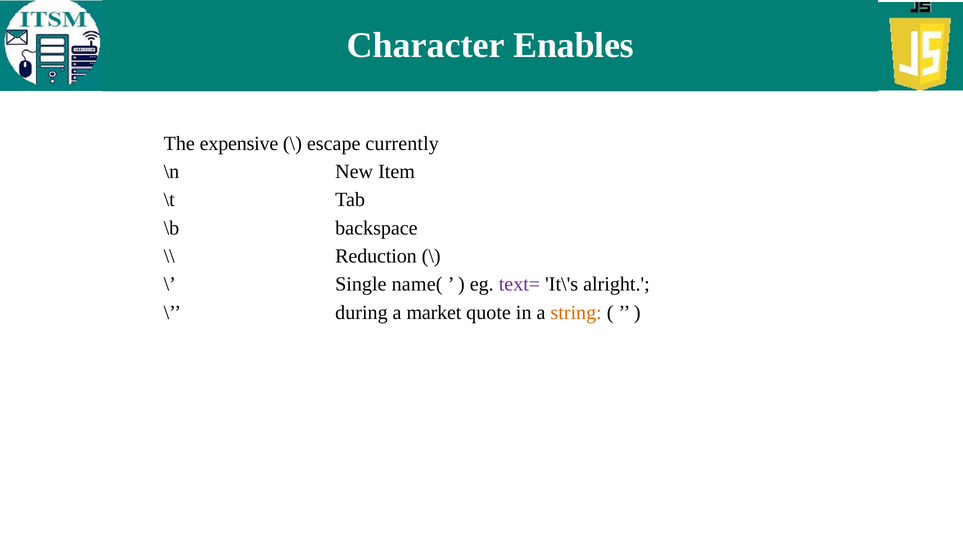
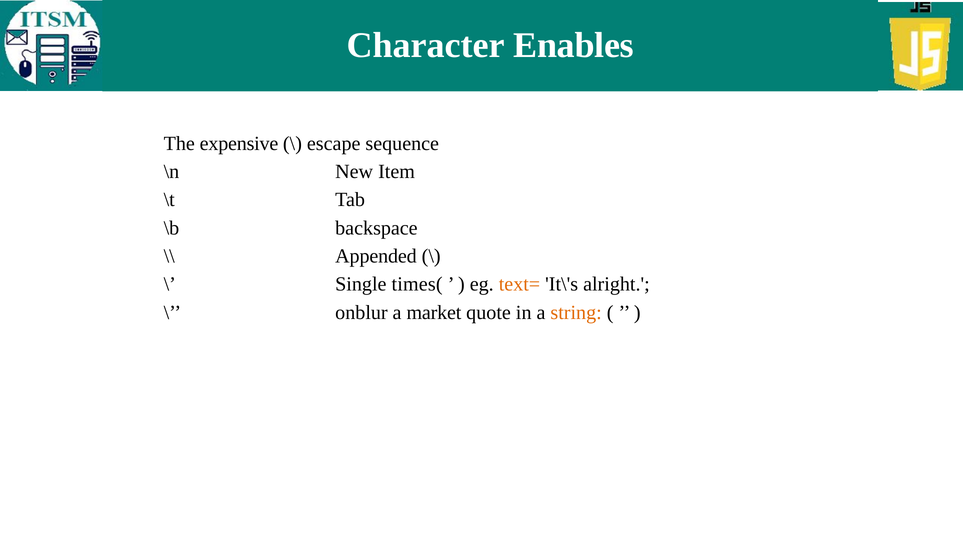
currently: currently -> sequence
Reduction: Reduction -> Appended
name(: name( -> times(
text= colour: purple -> orange
during: during -> onblur
